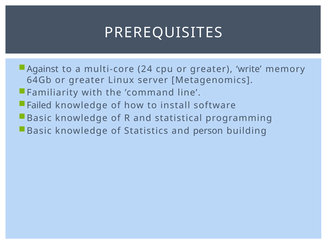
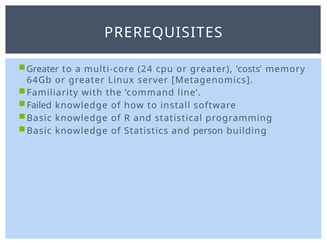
Against at (43, 69): Against -> Greater
write: write -> costs
